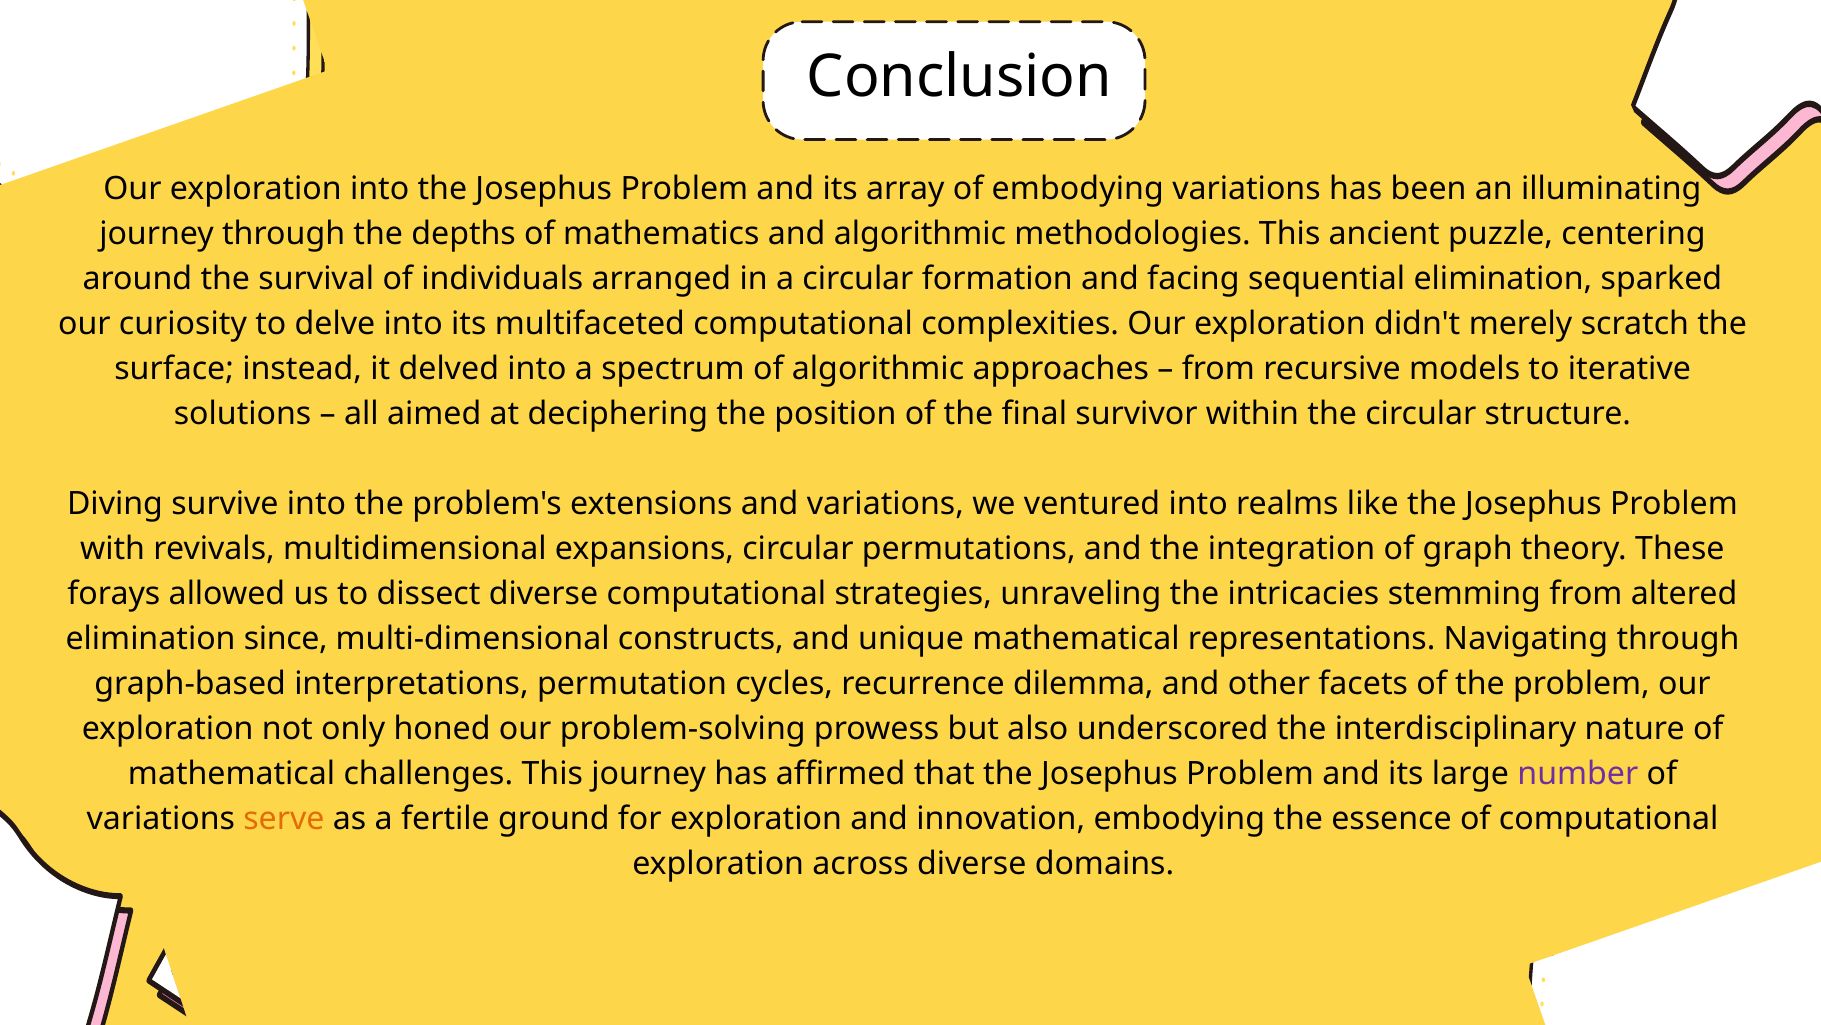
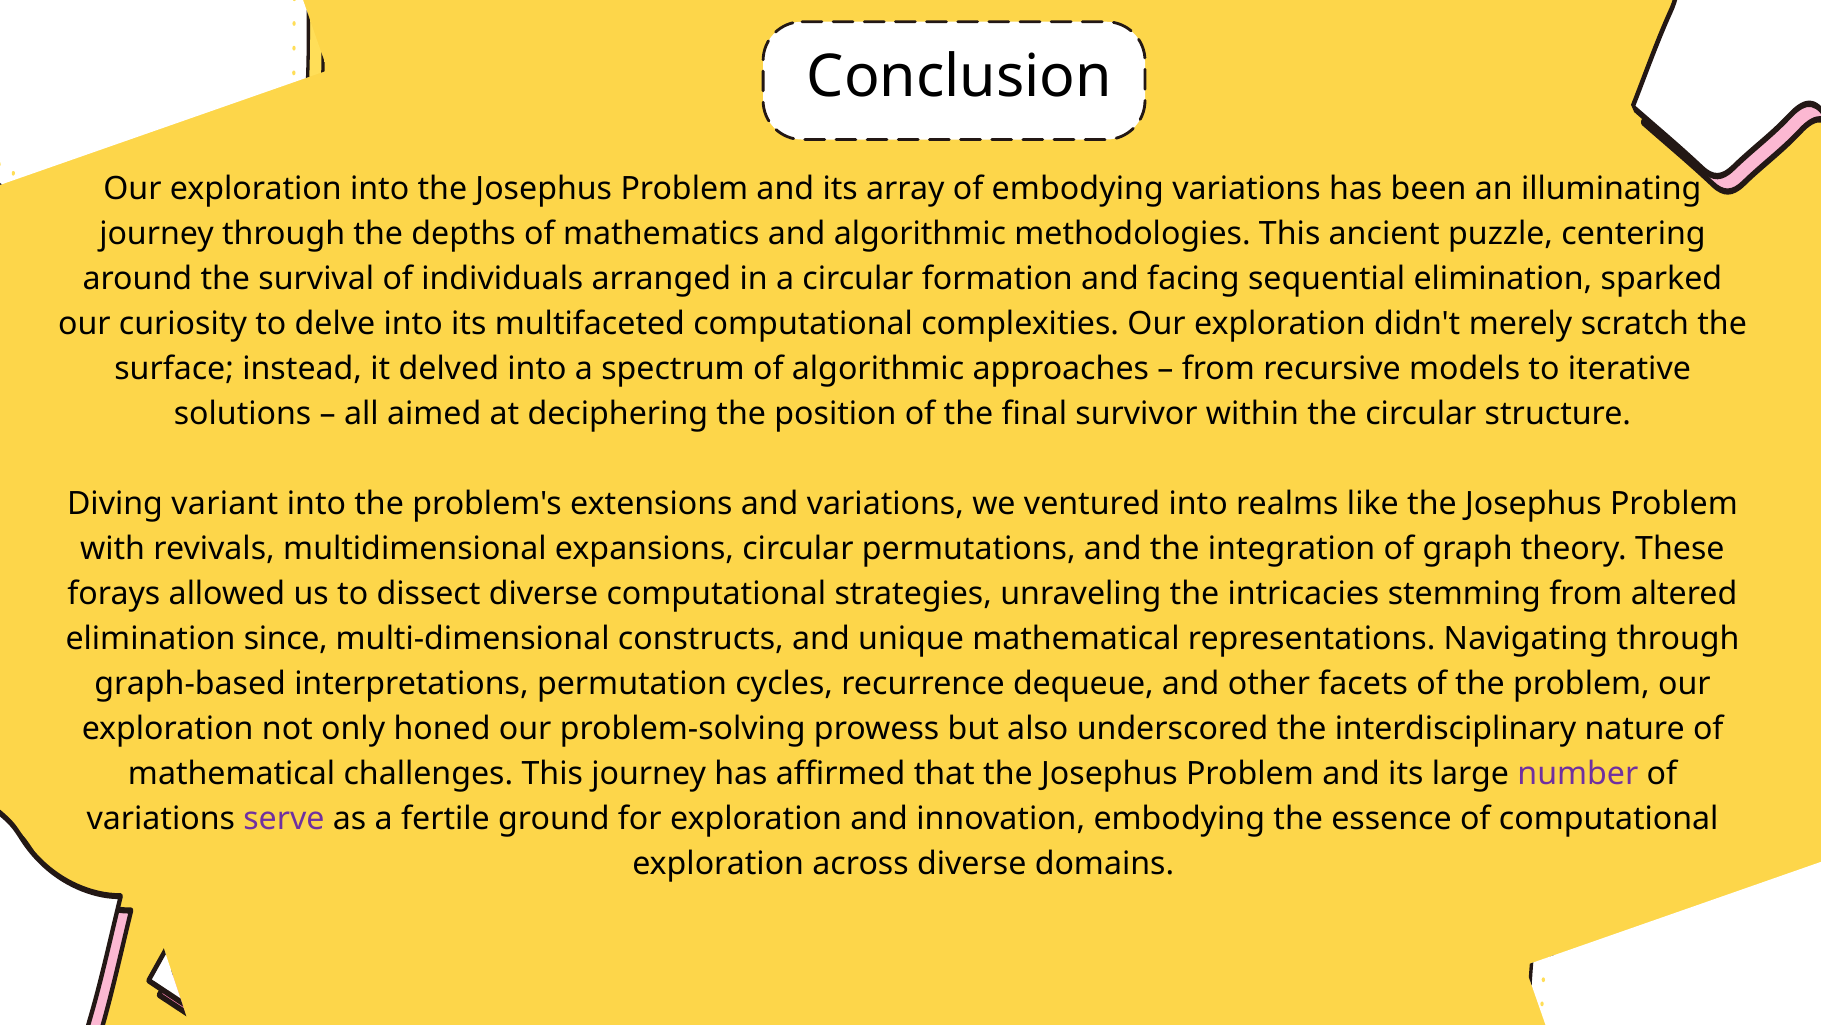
survive: survive -> variant
dilemma: dilemma -> dequeue
serve colour: orange -> purple
